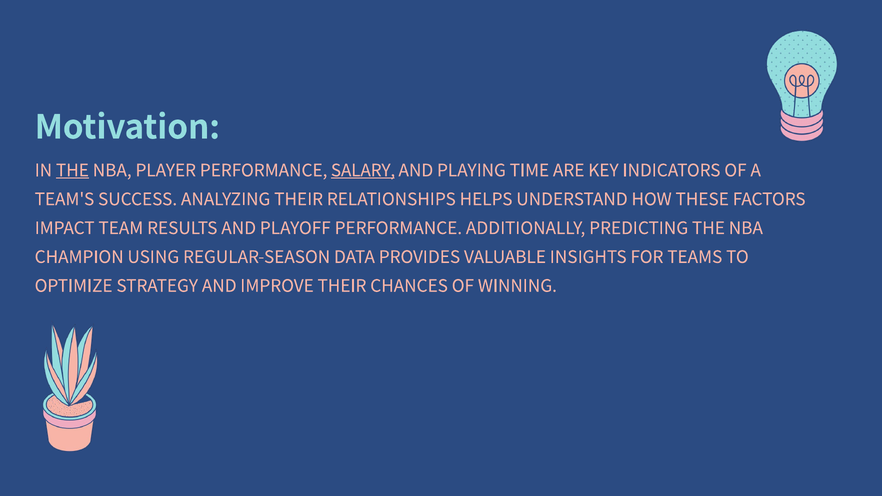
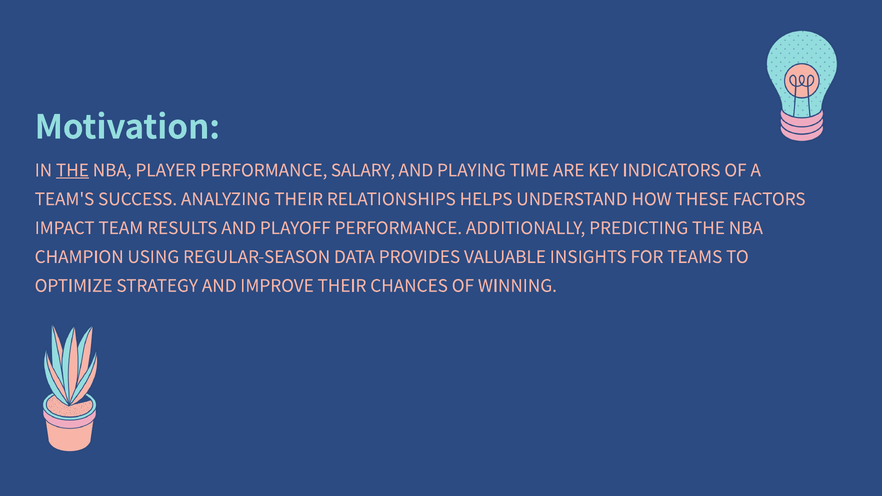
SALARY underline: present -> none
